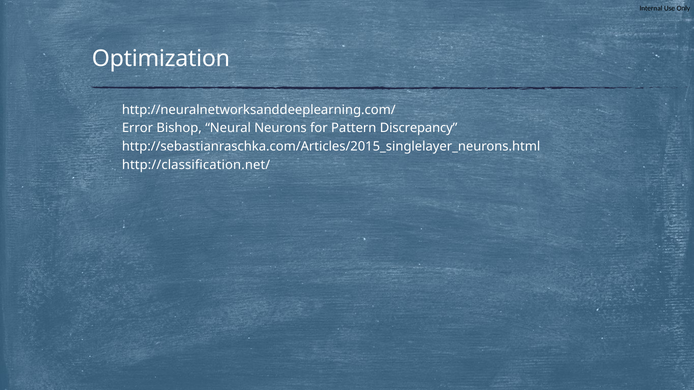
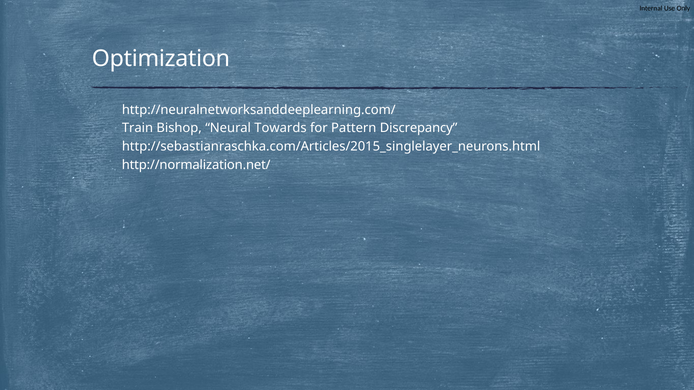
Error: Error -> Train
Neurons: Neurons -> Towards
http://classification.net/: http://classification.net/ -> http://normalization.net/
